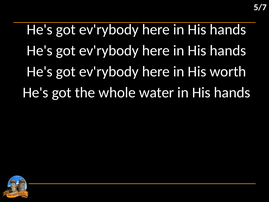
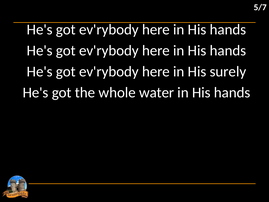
worth: worth -> surely
